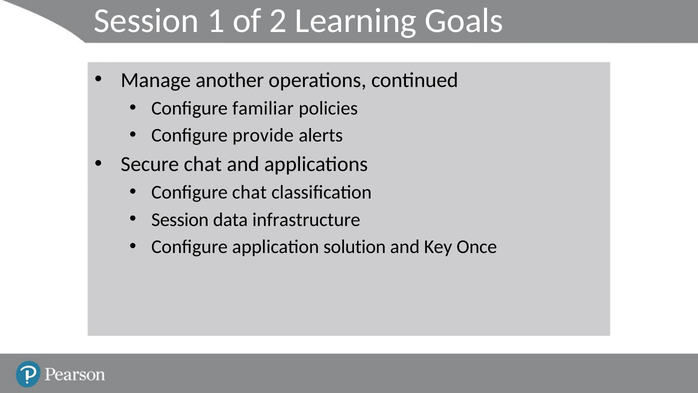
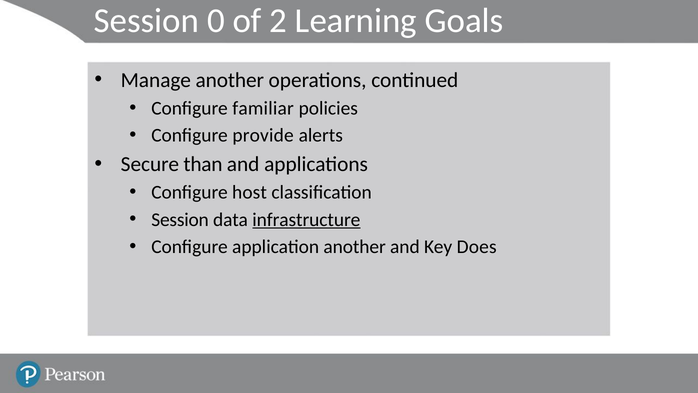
1: 1 -> 0
Secure chat: chat -> than
Configure chat: chat -> host
infrastructure underline: none -> present
application solution: solution -> another
Once: Once -> Does
